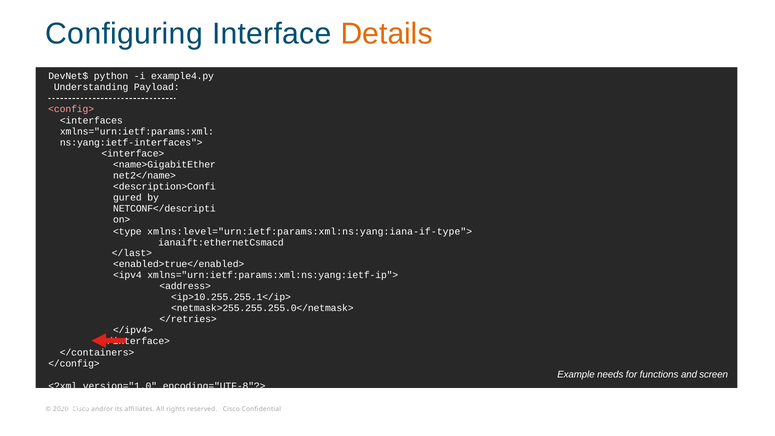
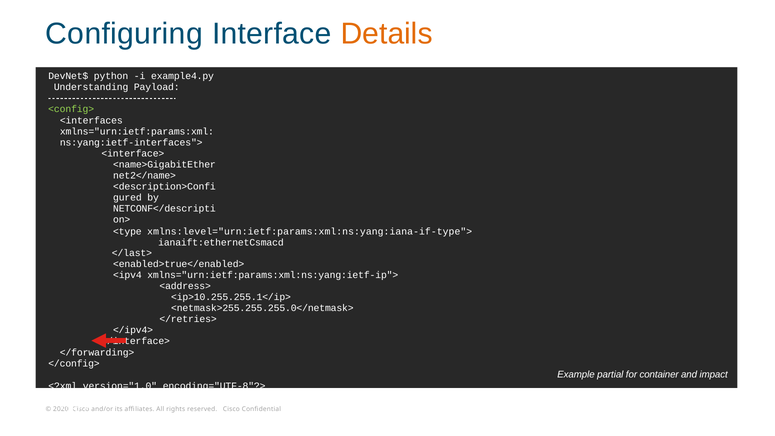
<config> colour: pink -> light green
</containers>: </containers> -> </forwarding>
needs: needs -> partial
functions: functions -> container
screen: screen -> impact
